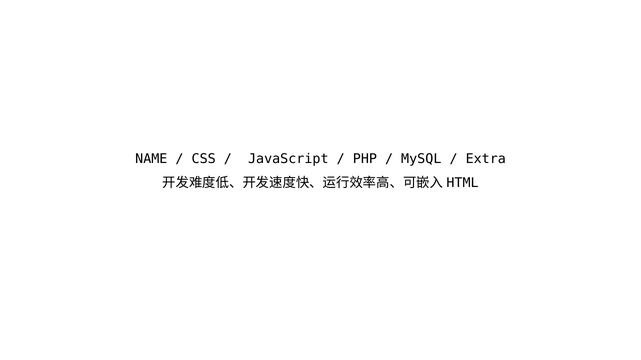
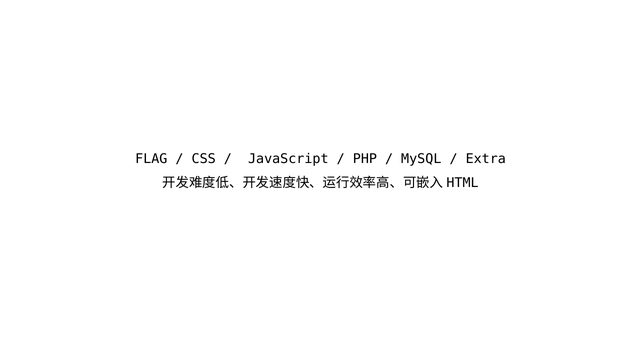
NAME: NAME -> FLAG
